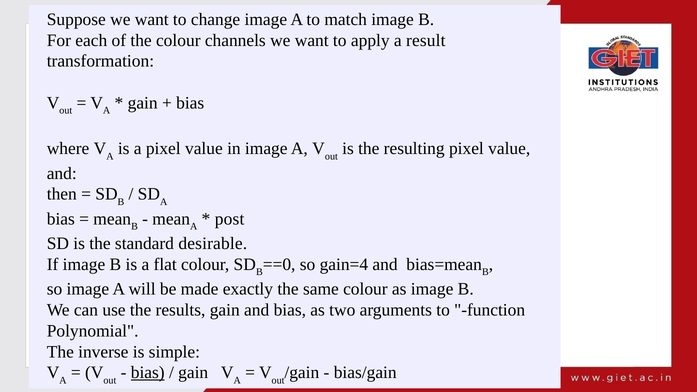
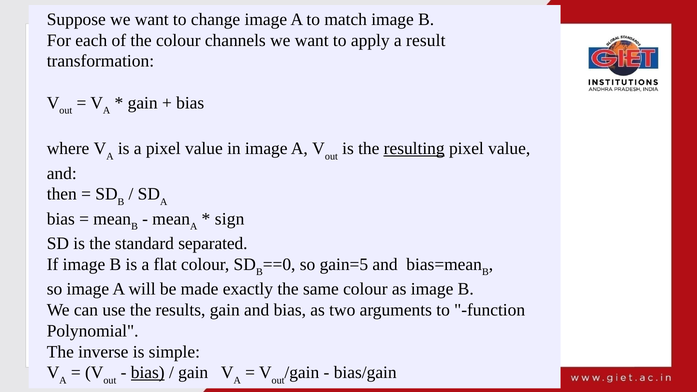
resulting underline: none -> present
post: post -> sign
desirable: desirable -> separated
gain=4: gain=4 -> gain=5
